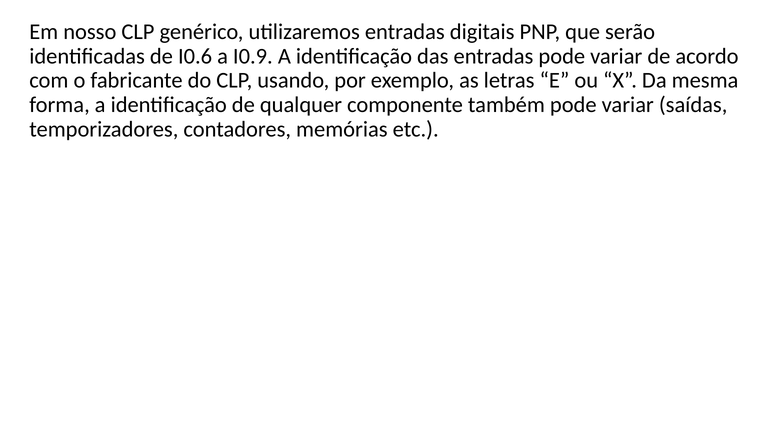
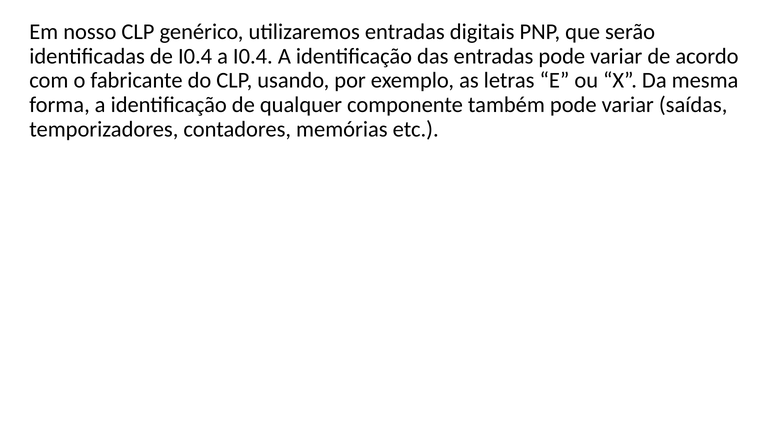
de I0.6: I0.6 -> I0.4
a I0.9: I0.9 -> I0.4
